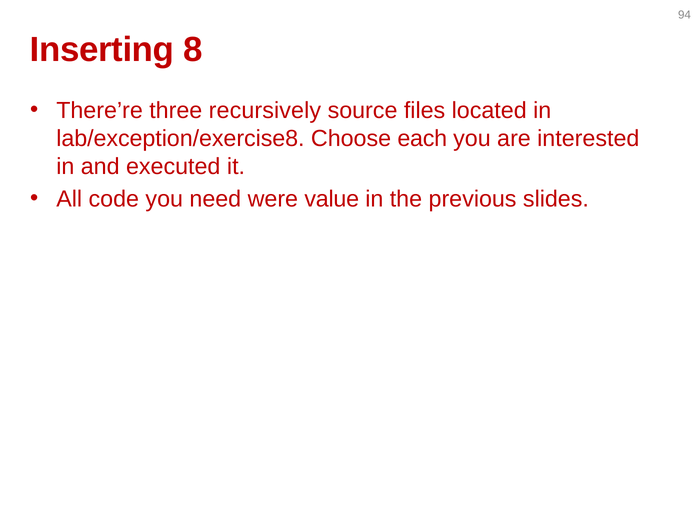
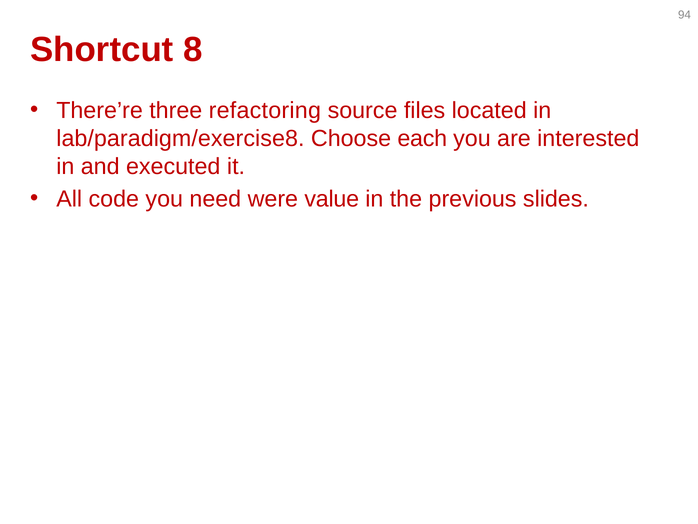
Inserting: Inserting -> Shortcut
recursively: recursively -> refactoring
lab/exception/exercise8: lab/exception/exercise8 -> lab/paradigm/exercise8
